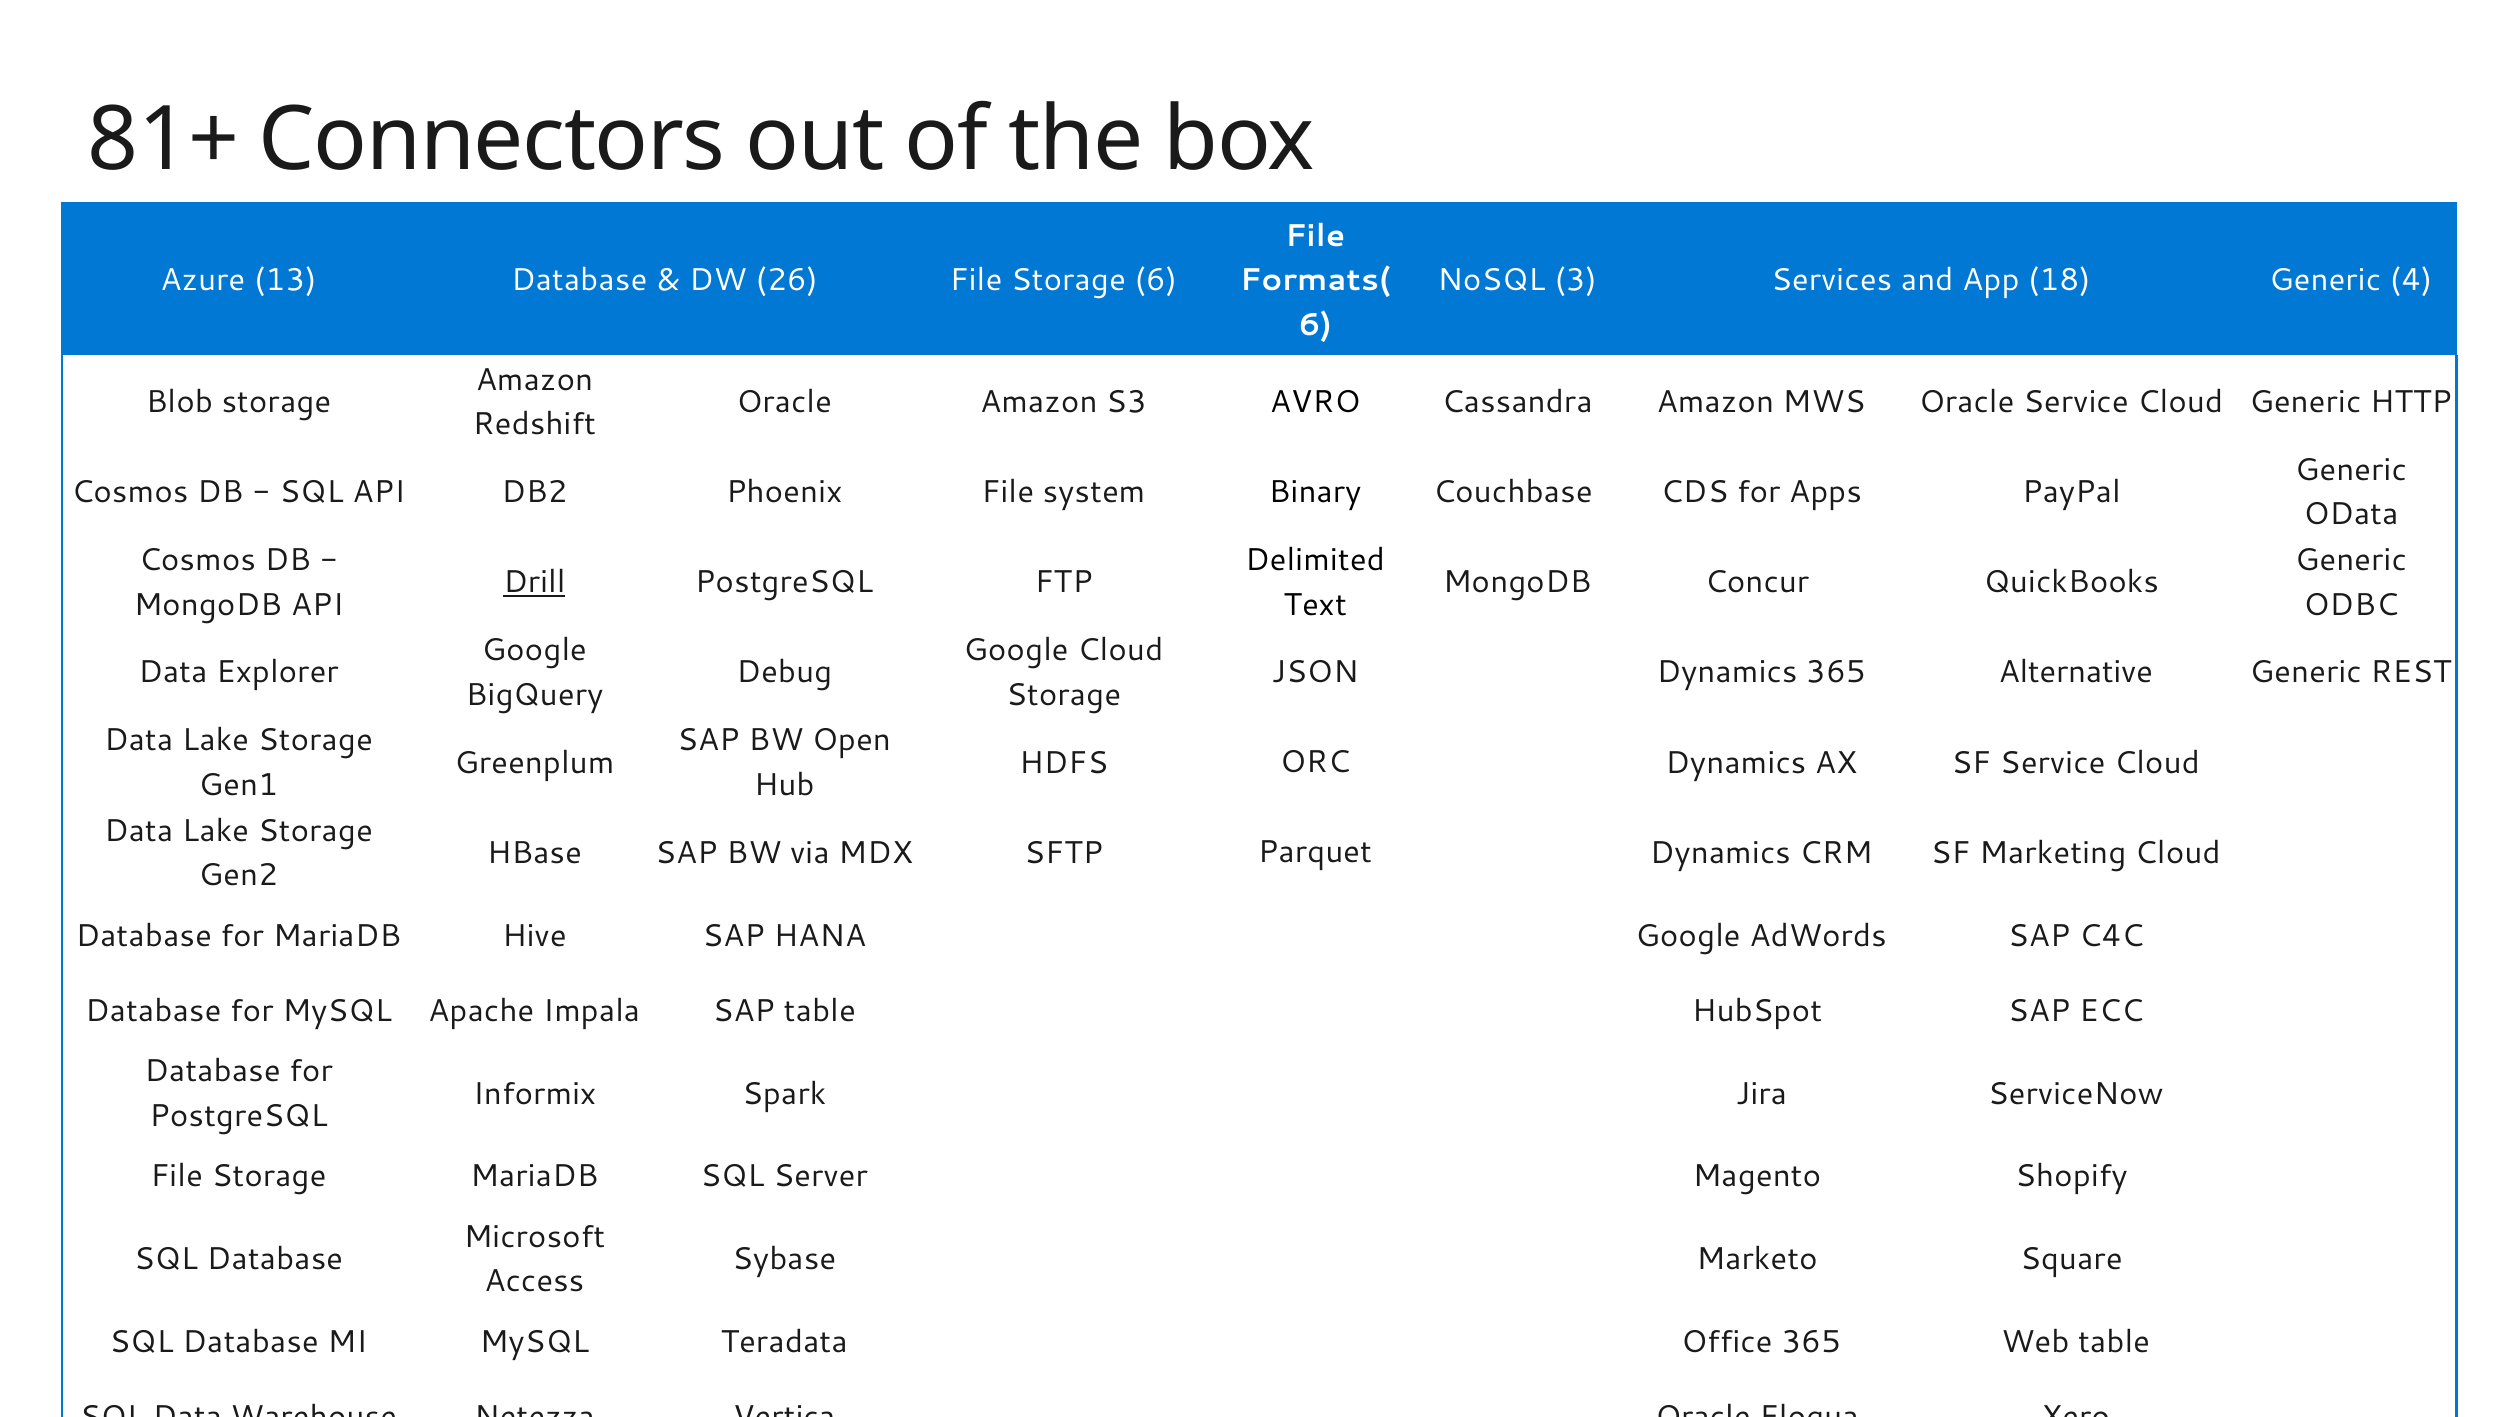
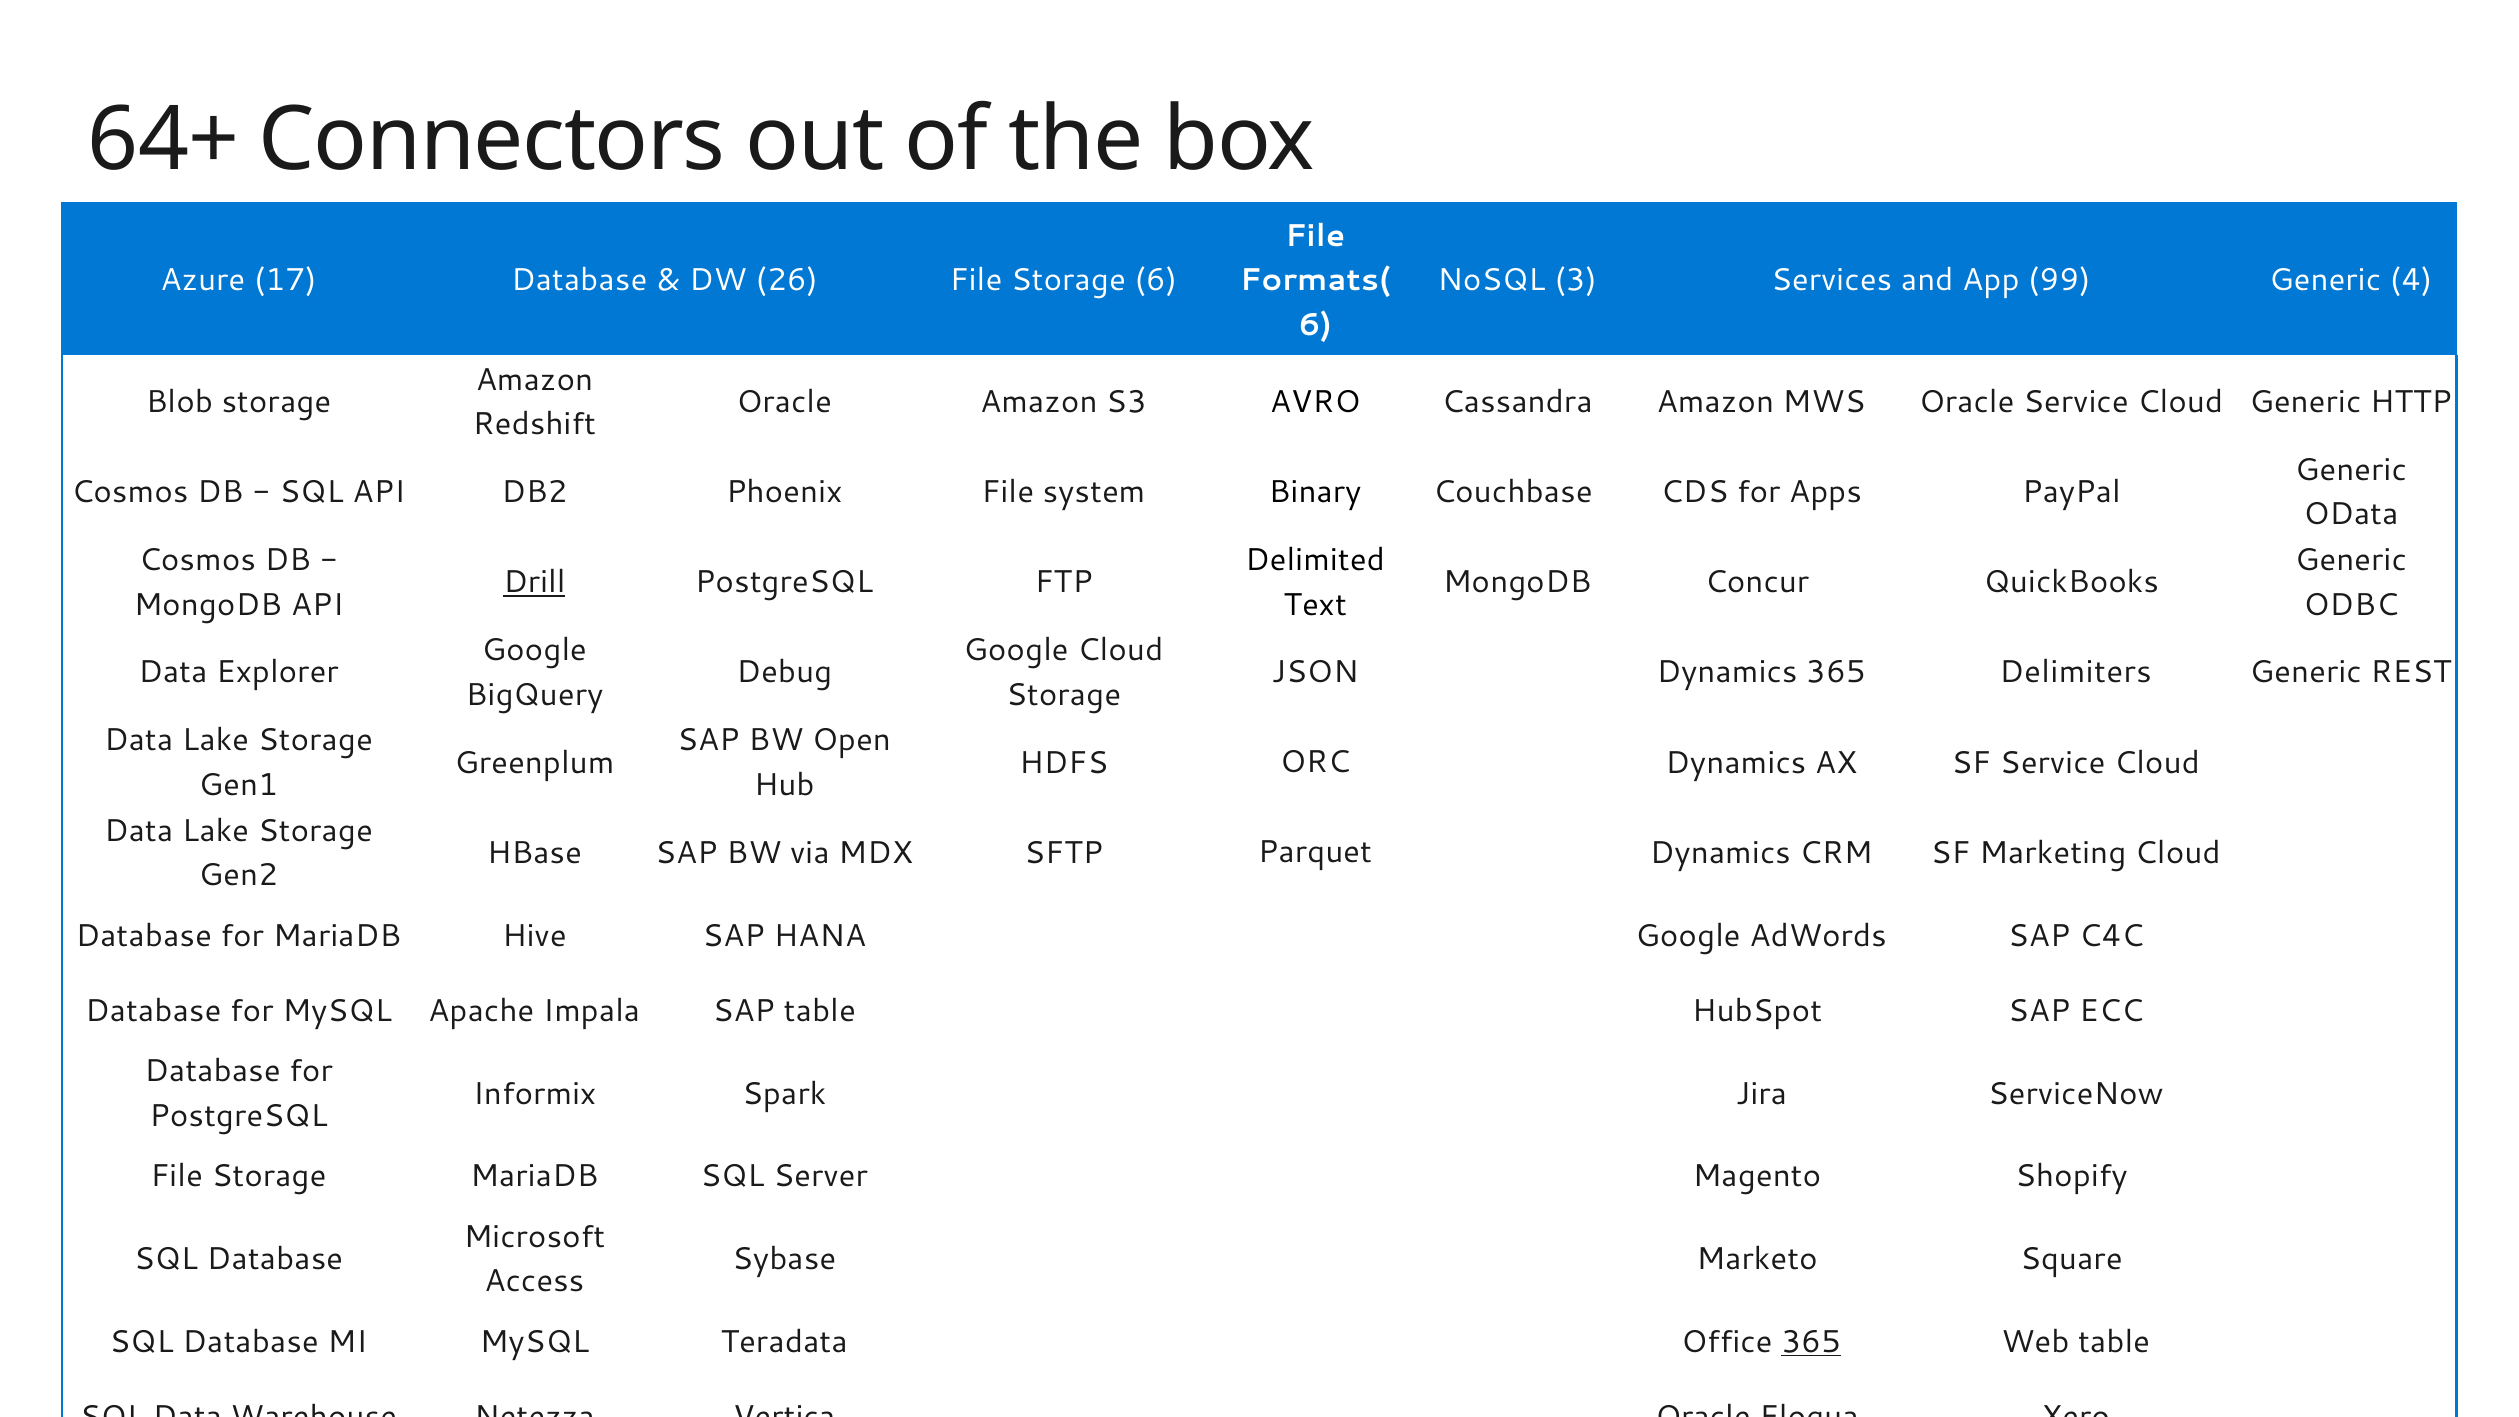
81+: 81+ -> 64+
13: 13 -> 17
18: 18 -> 99
Alternative: Alternative -> Delimiters
365 at (1811, 1342) underline: none -> present
